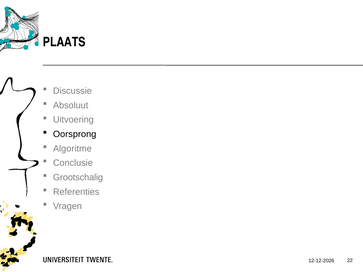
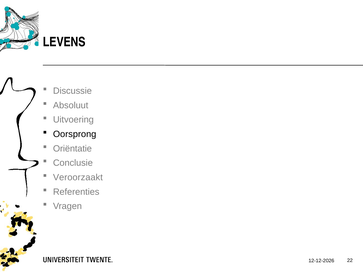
PLAATS: PLAATS -> LEVENS
Algoritme: Algoritme -> Oriëntatie
Grootschalig: Grootschalig -> Veroorzaakt
